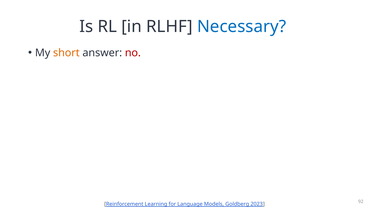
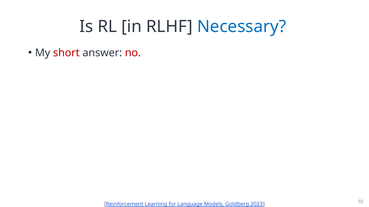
short colour: orange -> red
